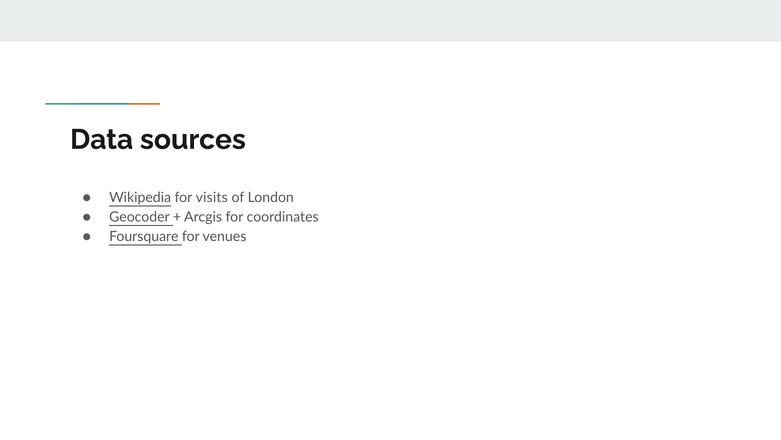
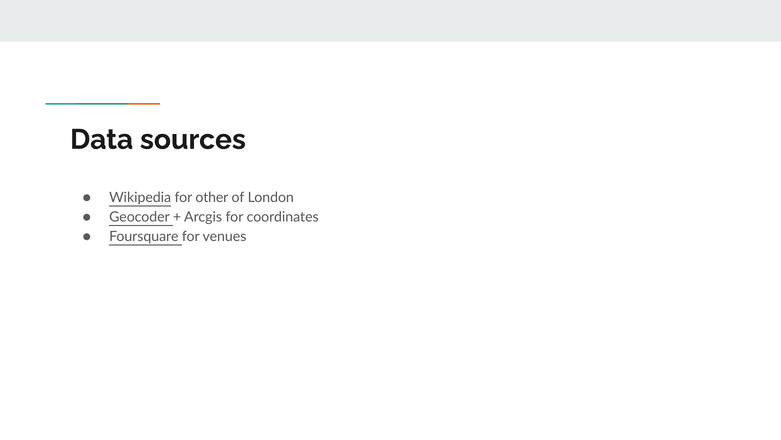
visits: visits -> other
